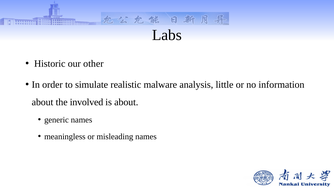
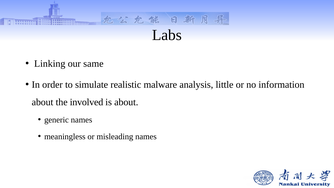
Historic: Historic -> Linking
other: other -> same
